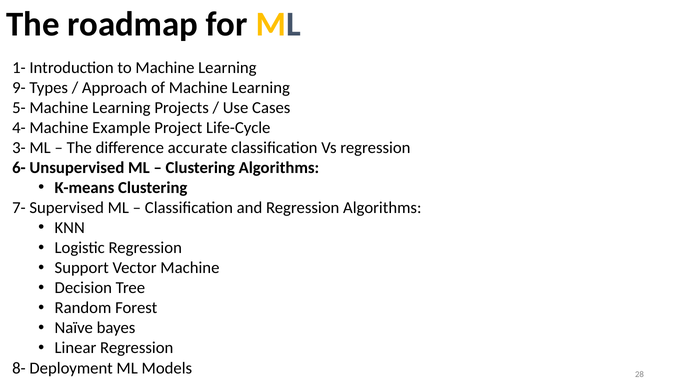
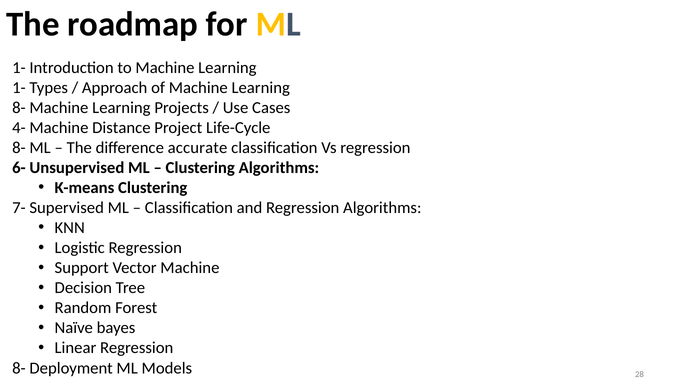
9- at (19, 88): 9- -> 1-
5- at (19, 108): 5- -> 8-
Example: Example -> Distance
3- at (19, 148): 3- -> 8-
